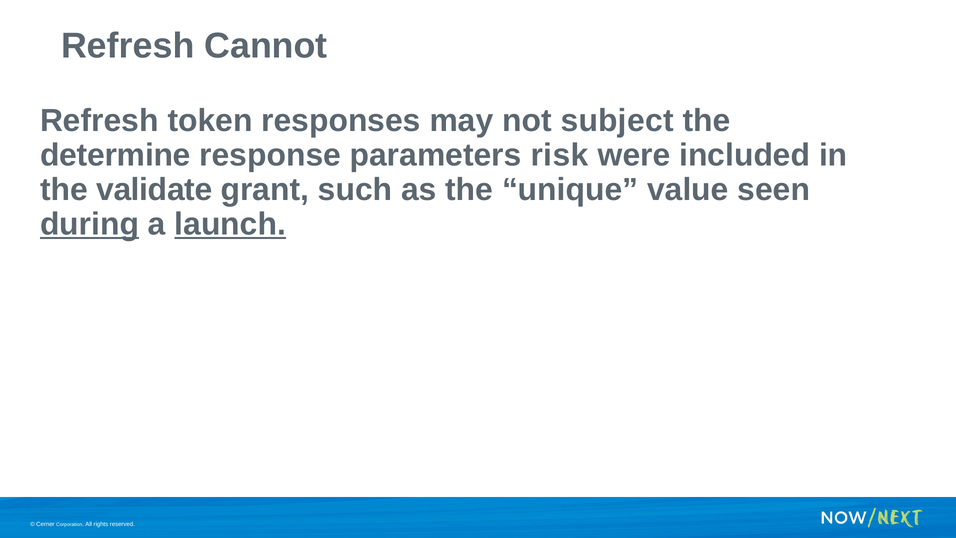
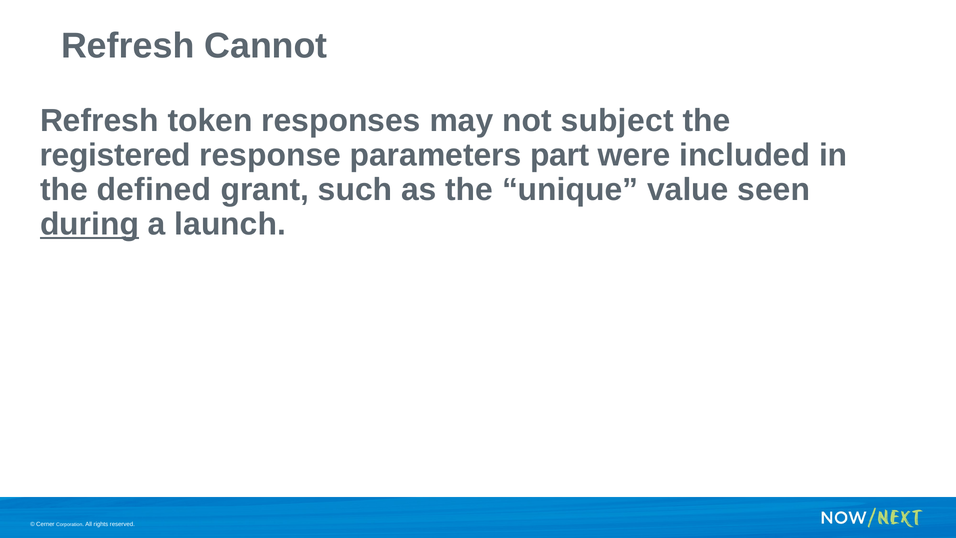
determine: determine -> registered
risk: risk -> part
validate: validate -> defined
launch underline: present -> none
